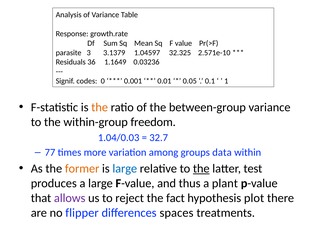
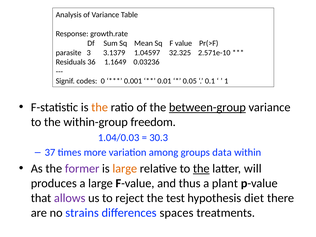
between-group underline: none -> present
32.7: 32.7 -> 30.3
77: 77 -> 37
former colour: orange -> purple
large at (125, 169) colour: blue -> orange
test: test -> will
fact: fact -> test
plot: plot -> diet
flipper: flipper -> strains
